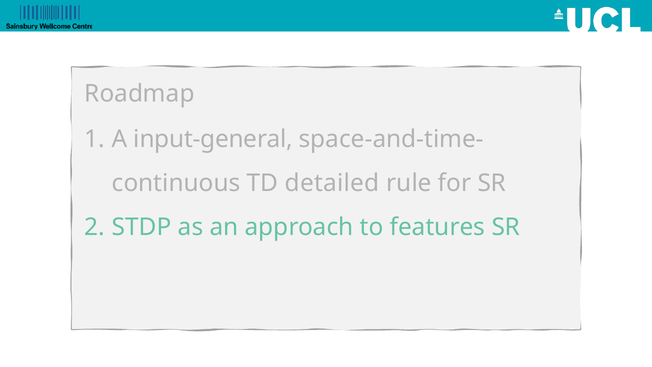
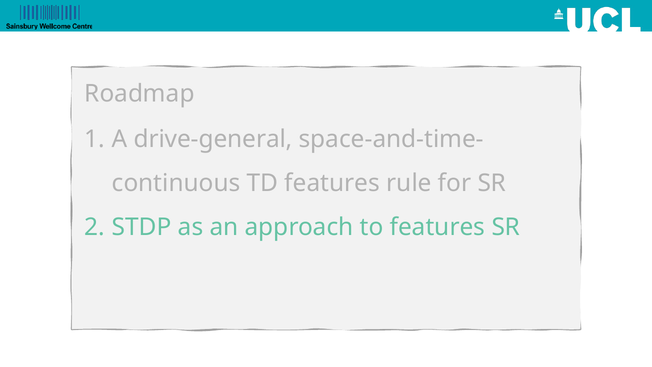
input-general: input-general -> drive-general
TD detailed: detailed -> features
